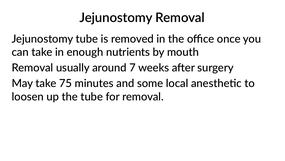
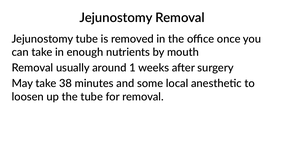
7: 7 -> 1
75: 75 -> 38
